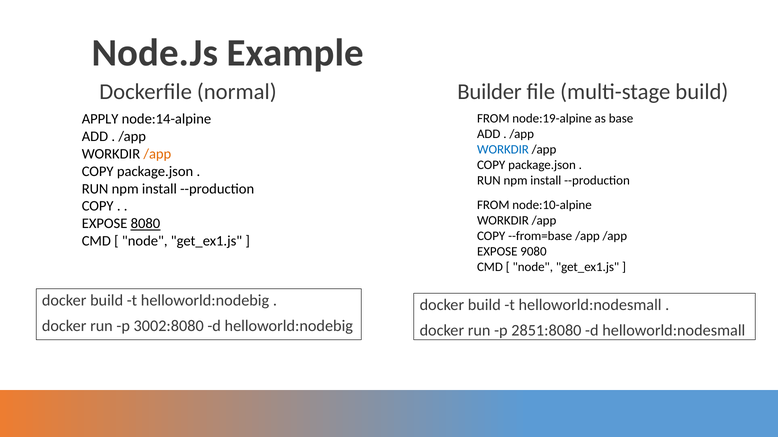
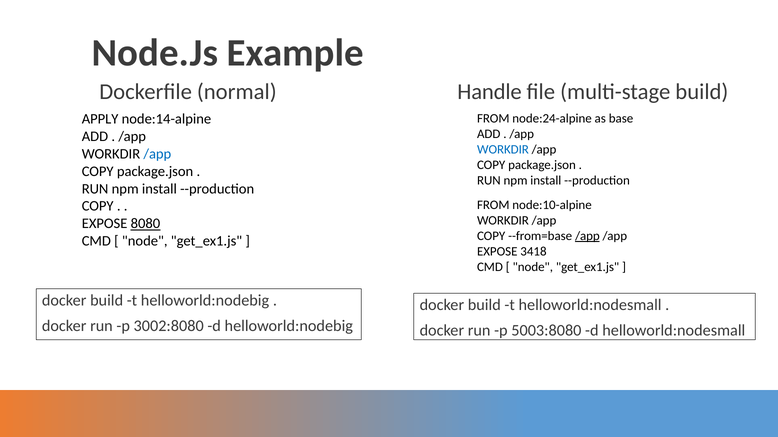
Builder: Builder -> Handle
node:19-alpine: node:19-alpine -> node:24-alpine
/app at (157, 154) colour: orange -> blue
/app at (587, 236) underline: none -> present
9080: 9080 -> 3418
2851:8080: 2851:8080 -> 5003:8080
